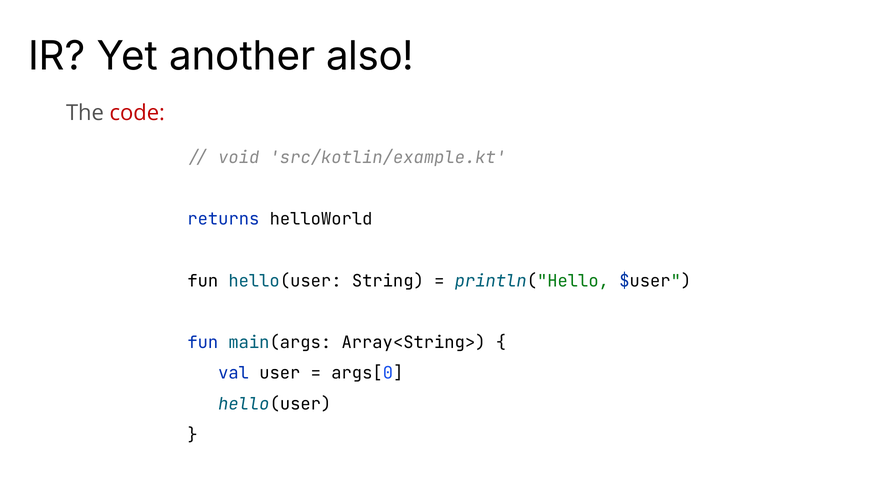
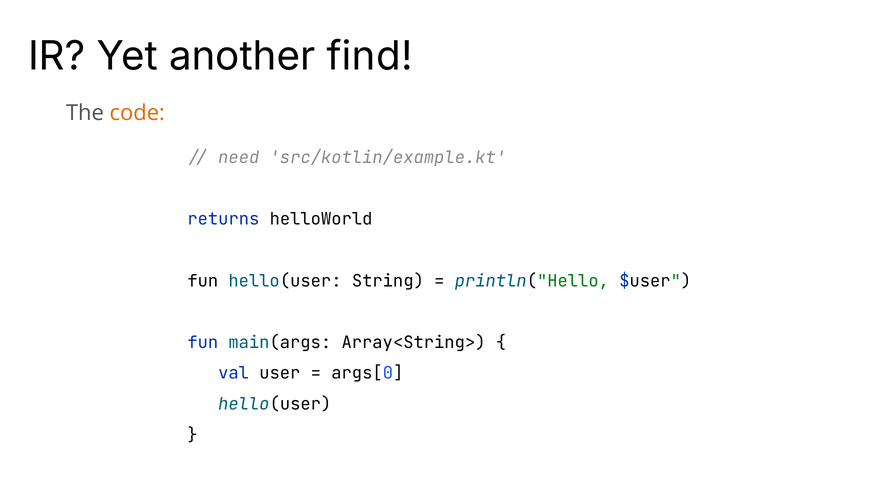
also: also -> find
code colour: red -> orange
void: void -> need
